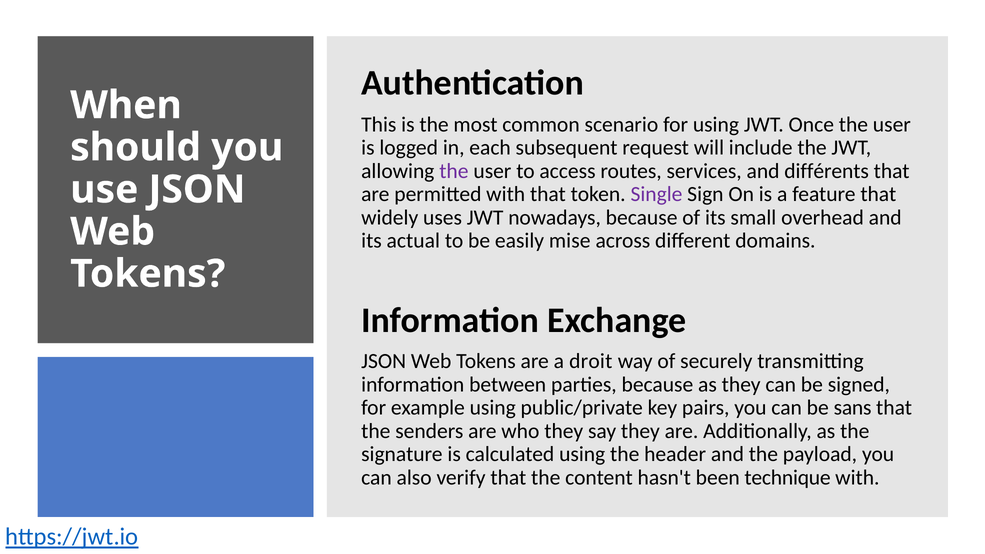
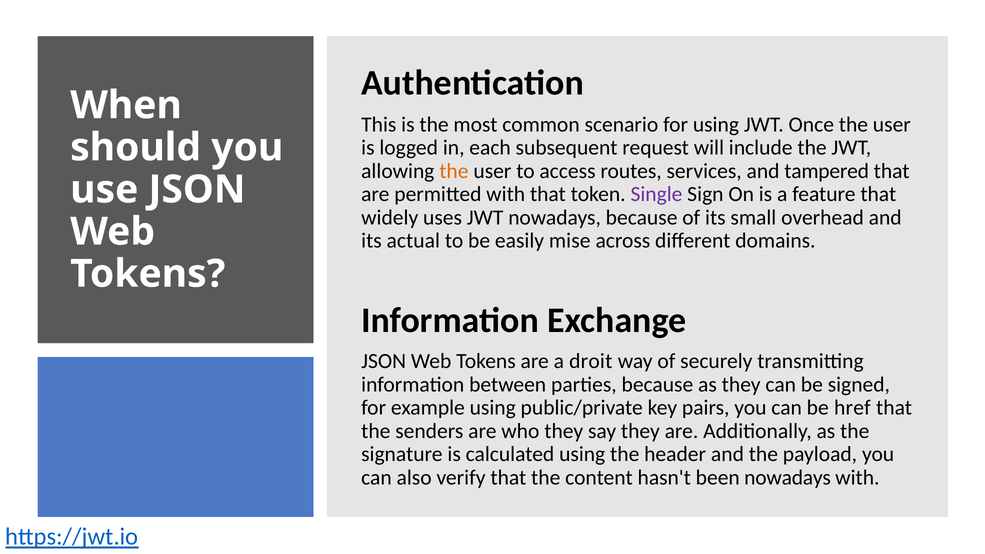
the at (454, 171) colour: purple -> orange
différents: différents -> tampered
sans: sans -> href
been technique: technique -> nowadays
